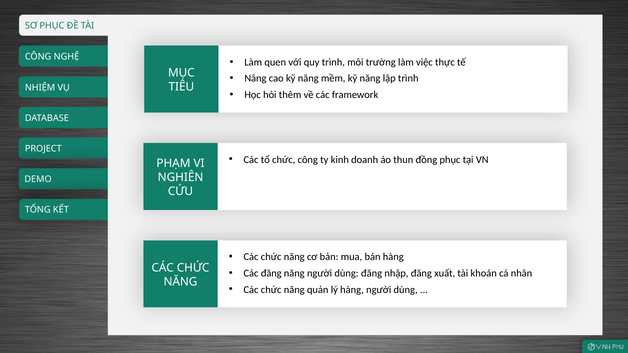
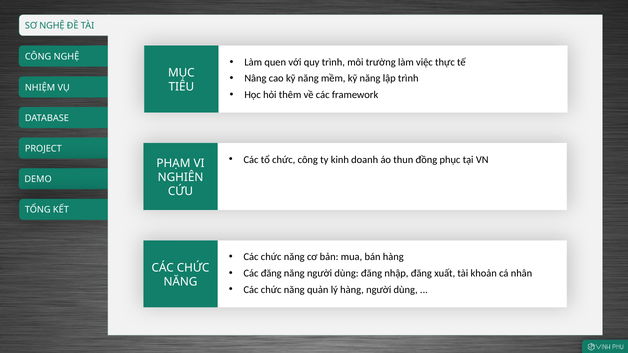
SƠ PHỤC: PHỤC -> NGHỆ
